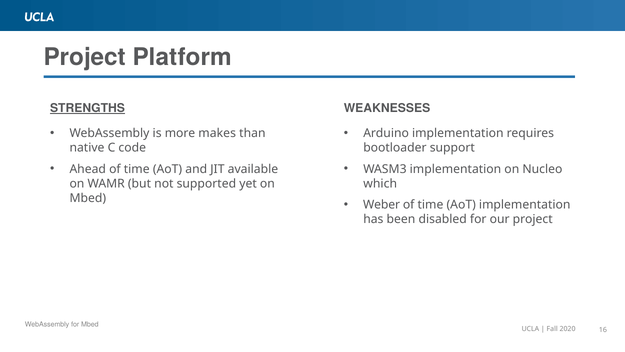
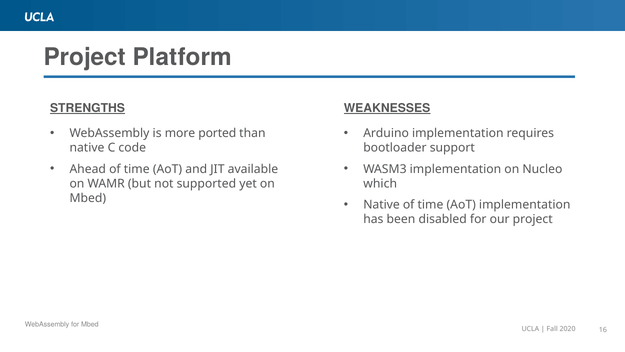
WEAKNESSES underline: none -> present
makes: makes -> ported
Weber at (382, 205): Weber -> Native
